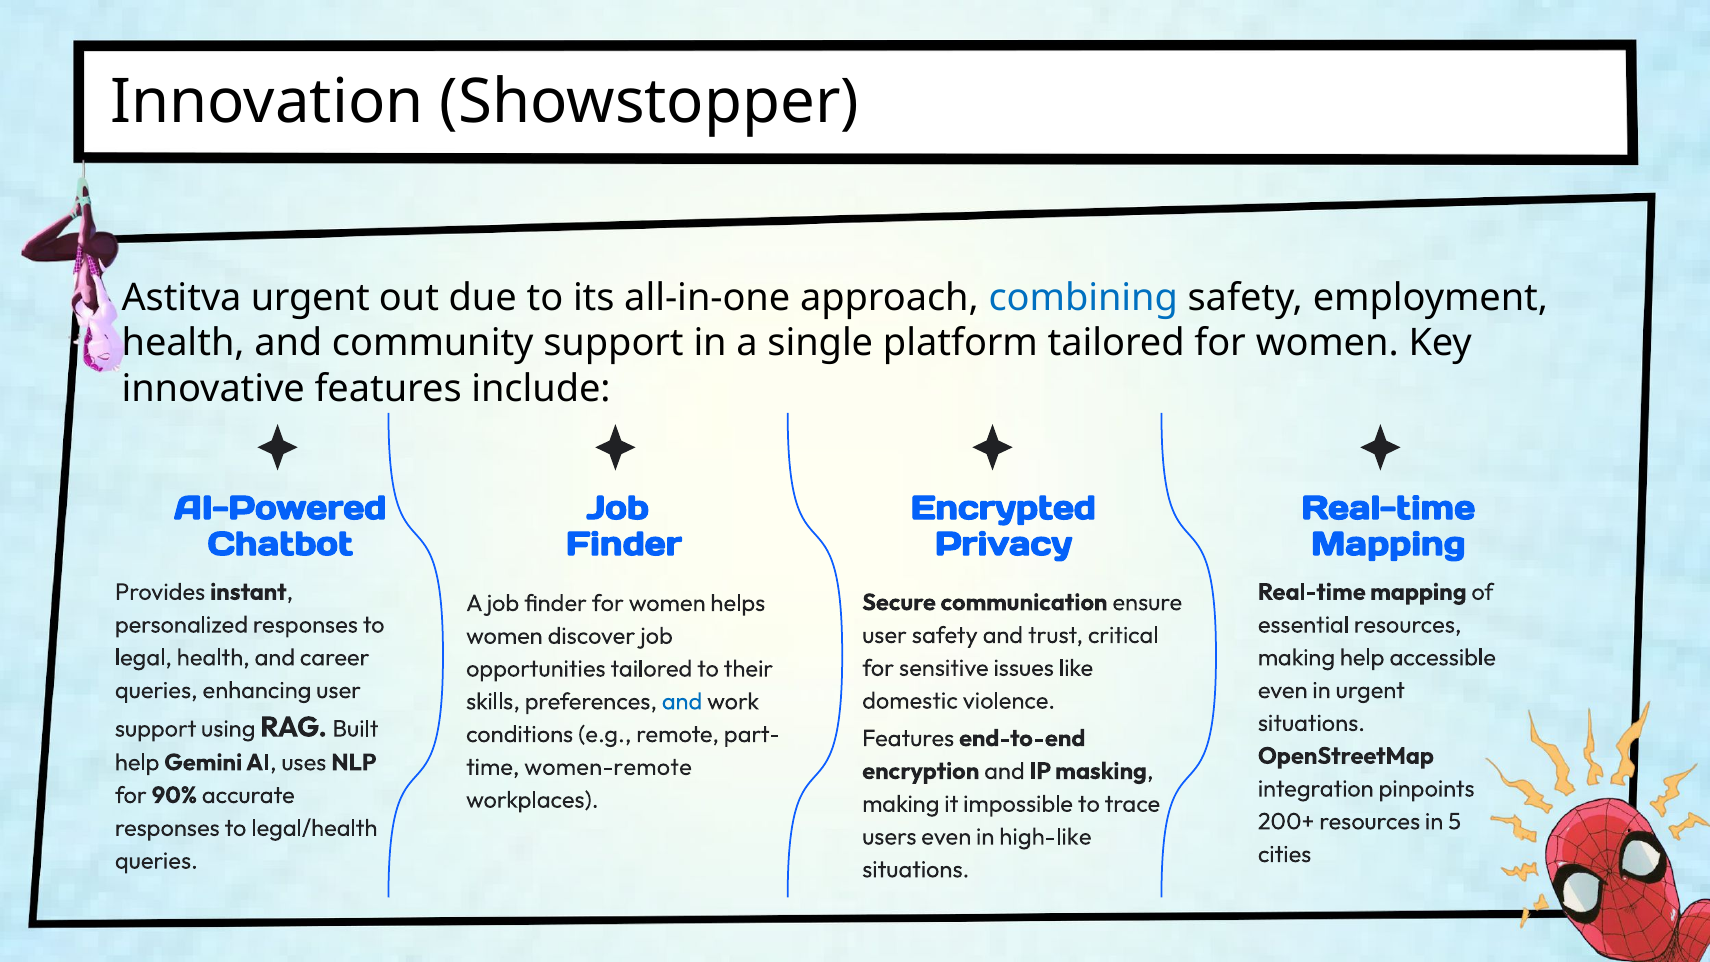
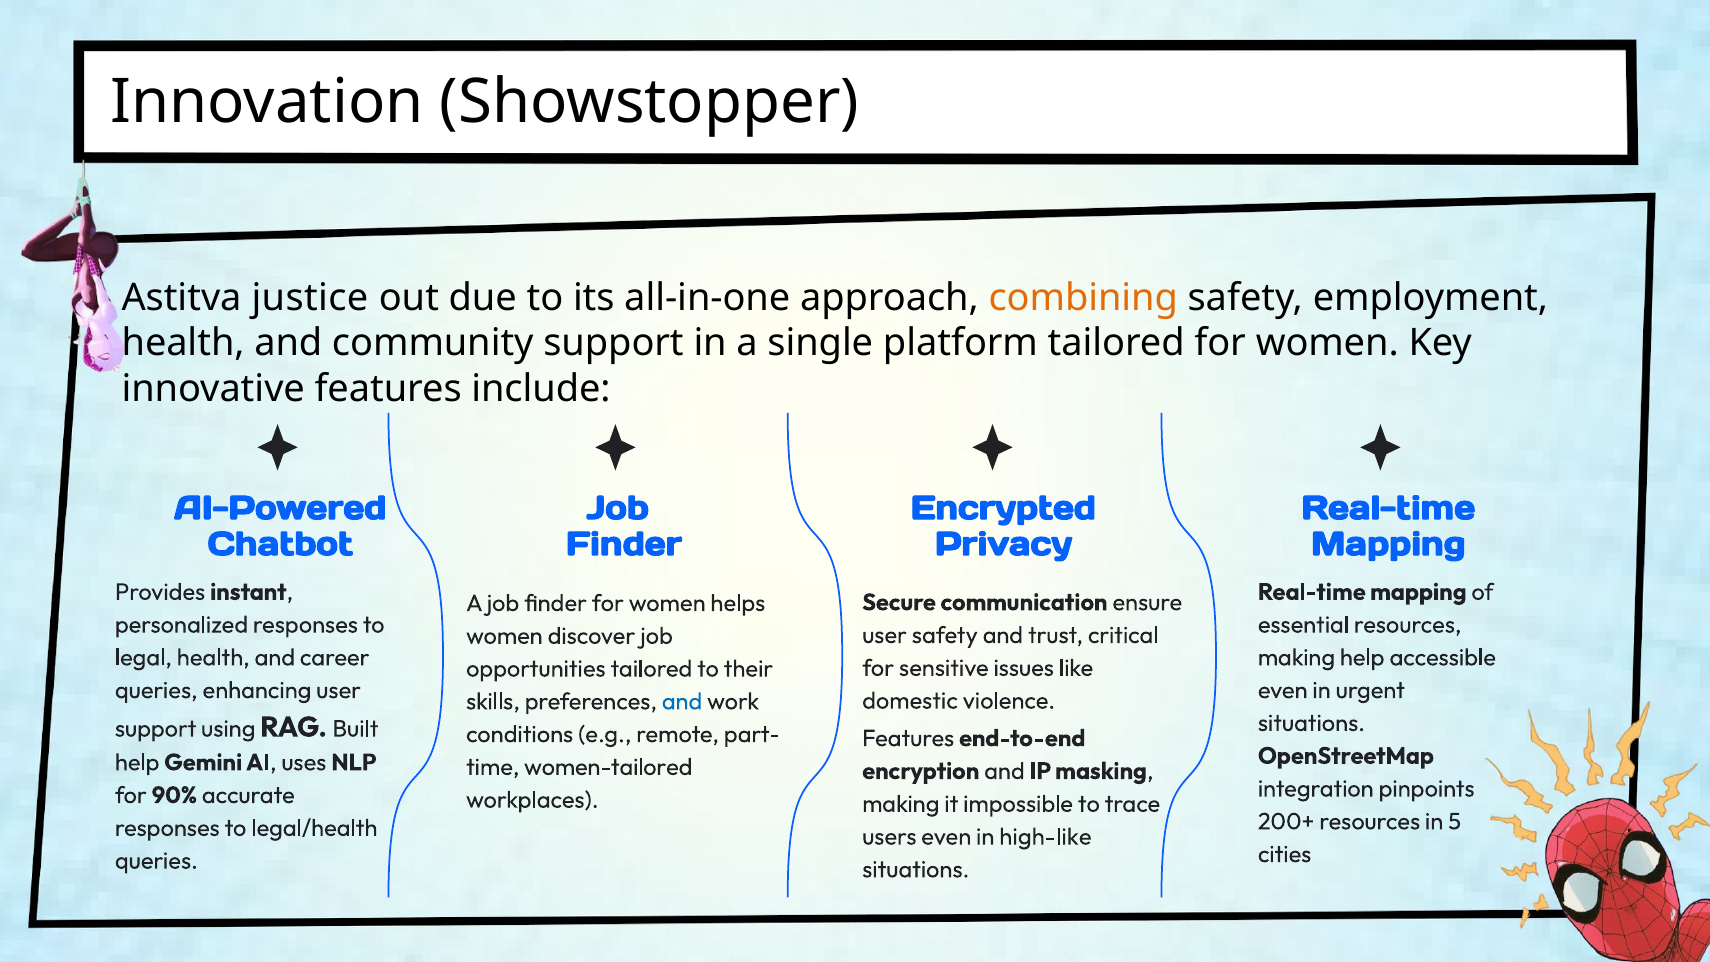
Astitva urgent: urgent -> justice
combining colour: blue -> orange
women-remote: women-remote -> women-tailored
